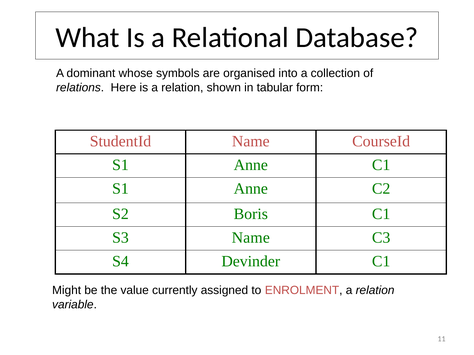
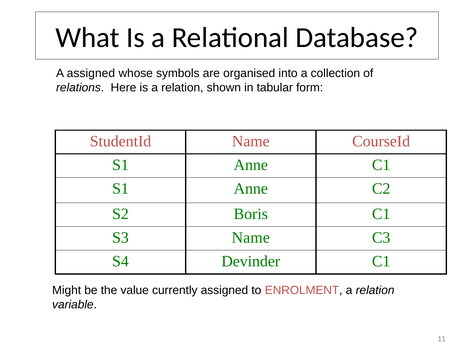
A dominant: dominant -> assigned
